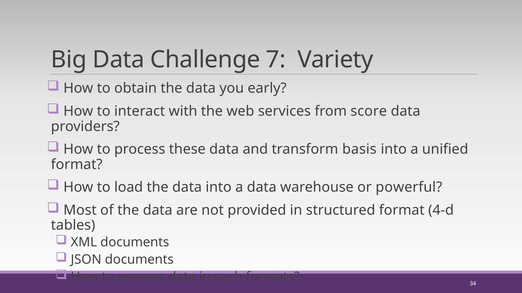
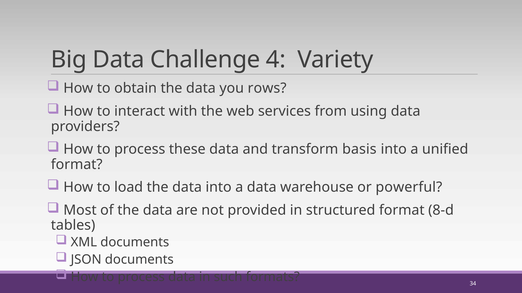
7: 7 -> 4
early: early -> rows
score: score -> using
4-d: 4-d -> 8-d
